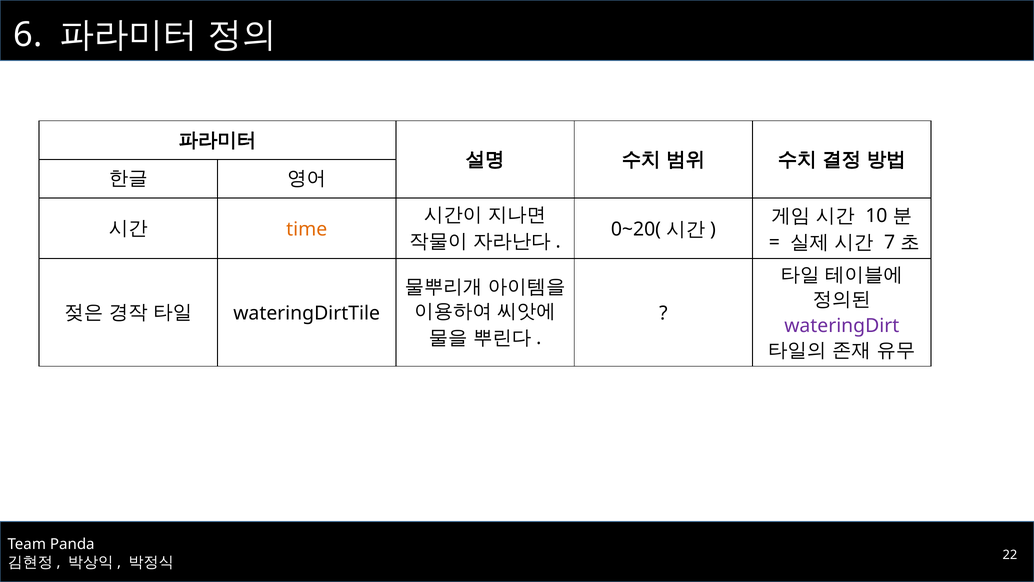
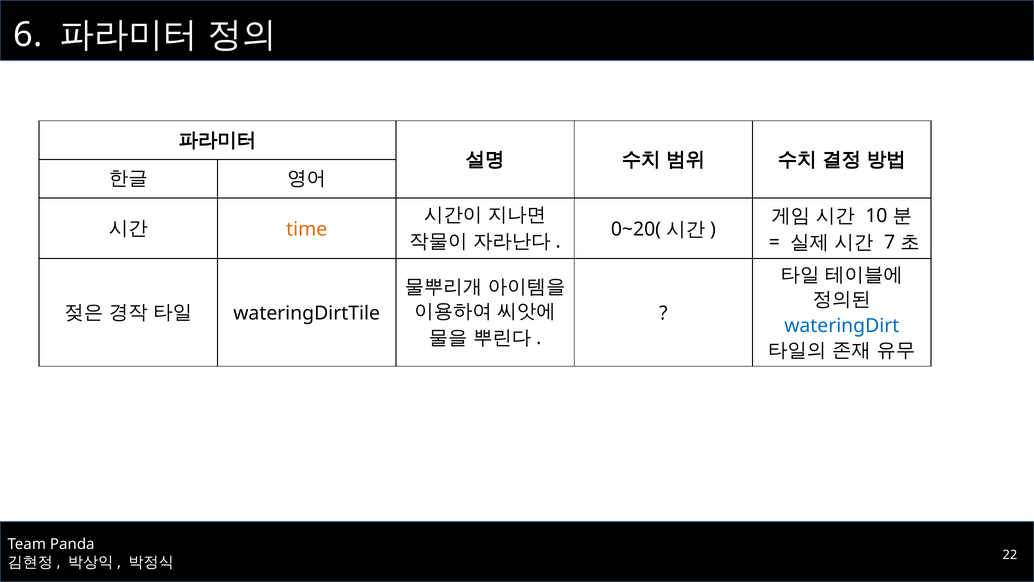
wateringDirt colour: purple -> blue
